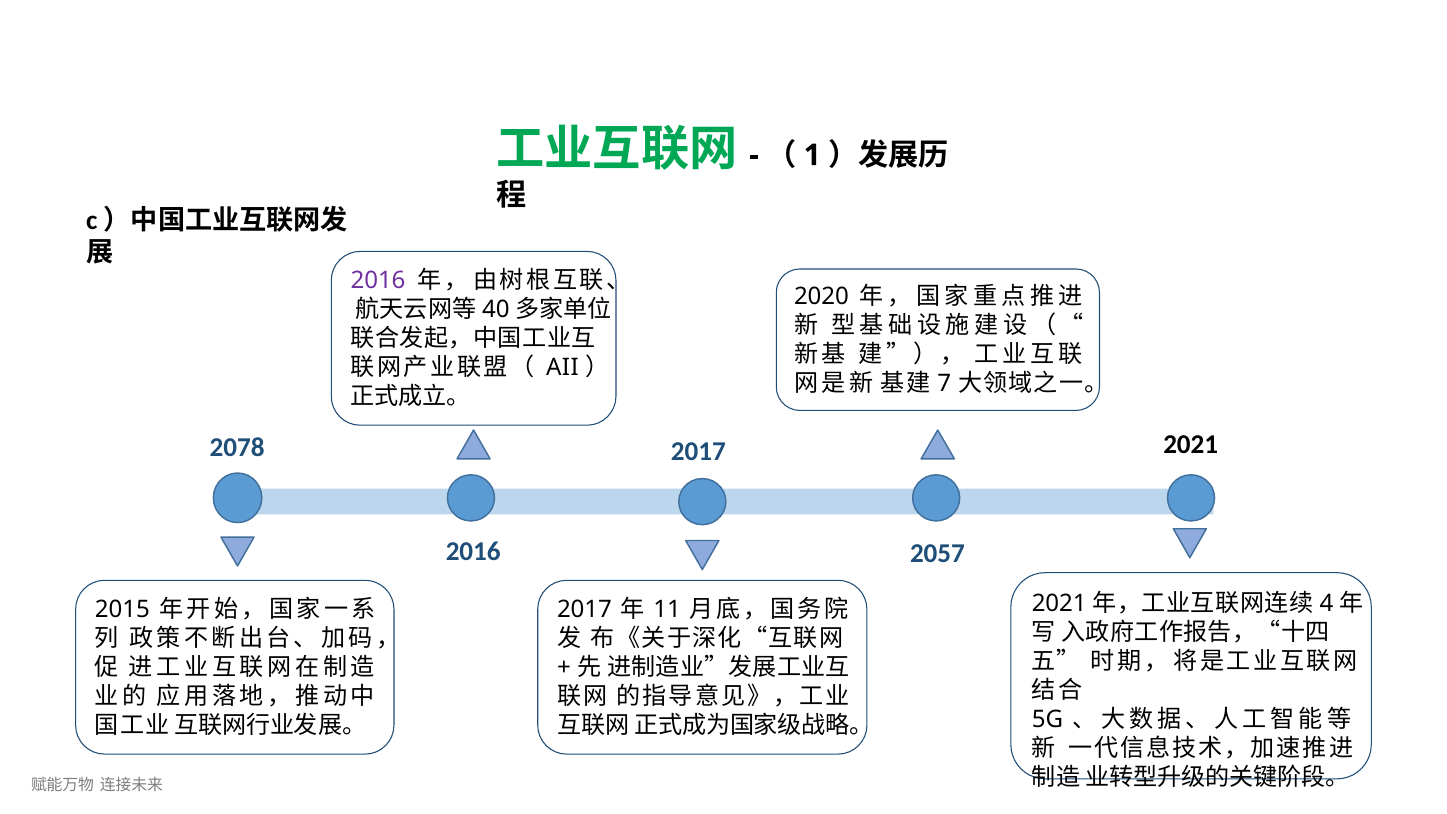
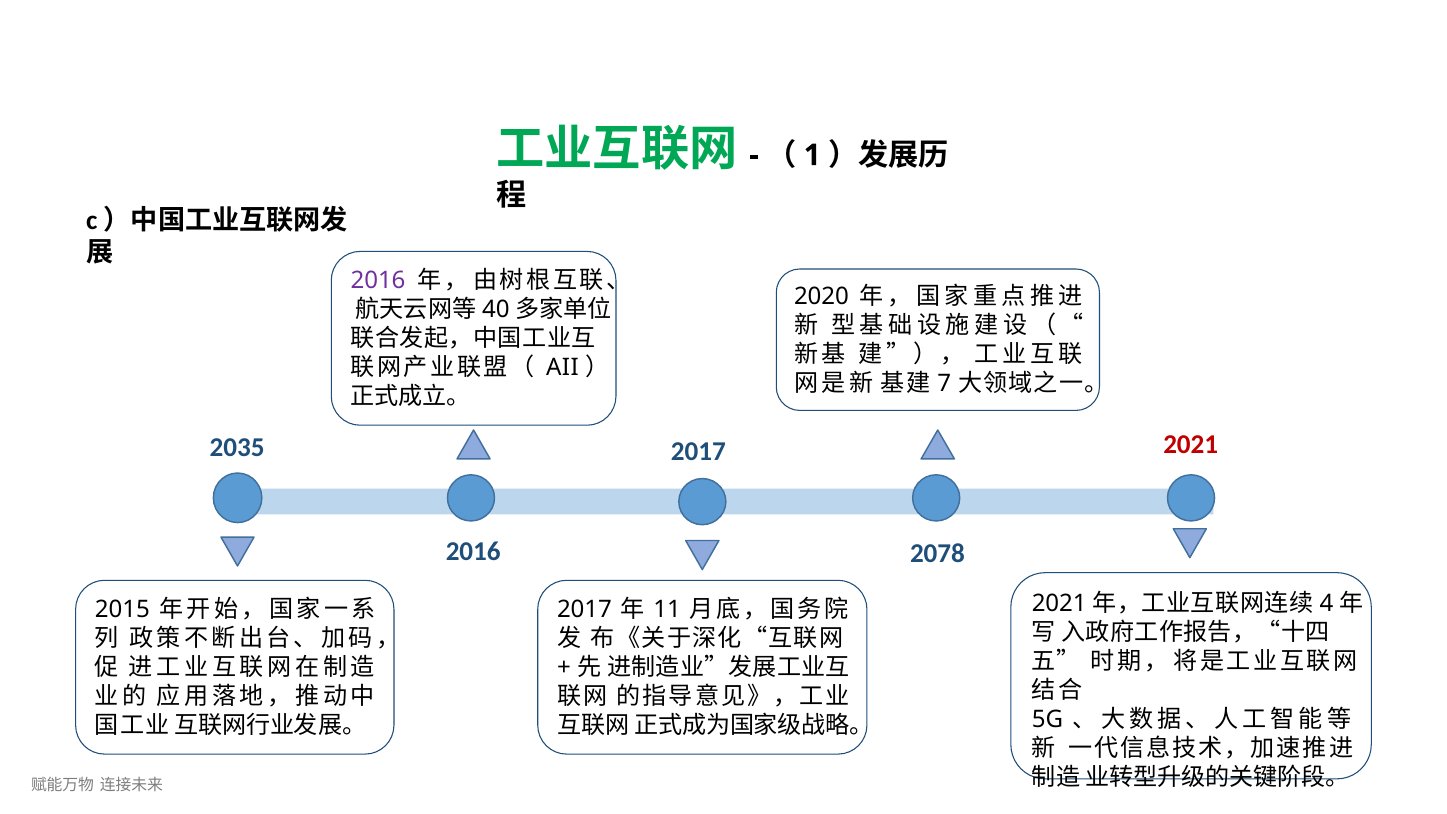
2021 at (1191, 444) colour: black -> red
2078: 2078 -> 2035
2057: 2057 -> 2078
